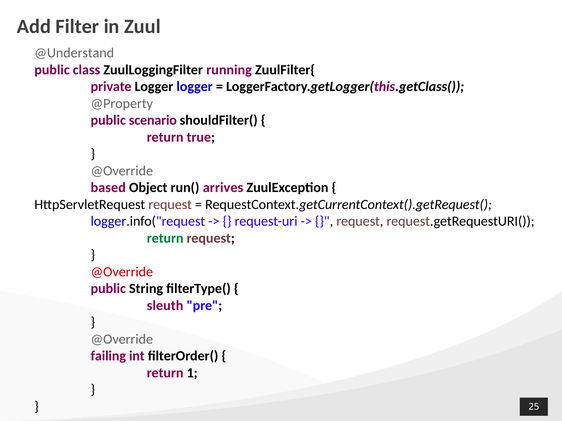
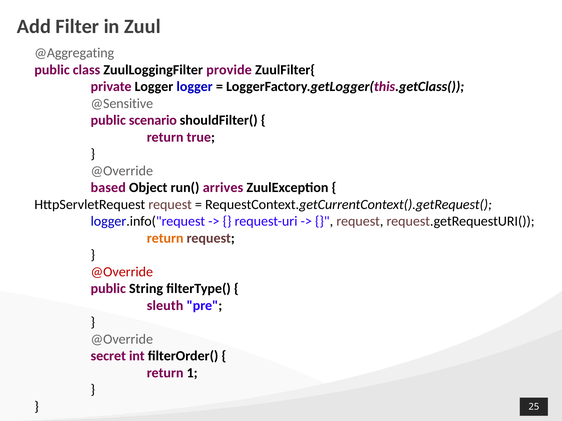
@Understand: @Understand -> @Aggregating
running: running -> provide
@Property: @Property -> @Sensitive
return at (165, 238) colour: green -> orange
failing: failing -> secret
